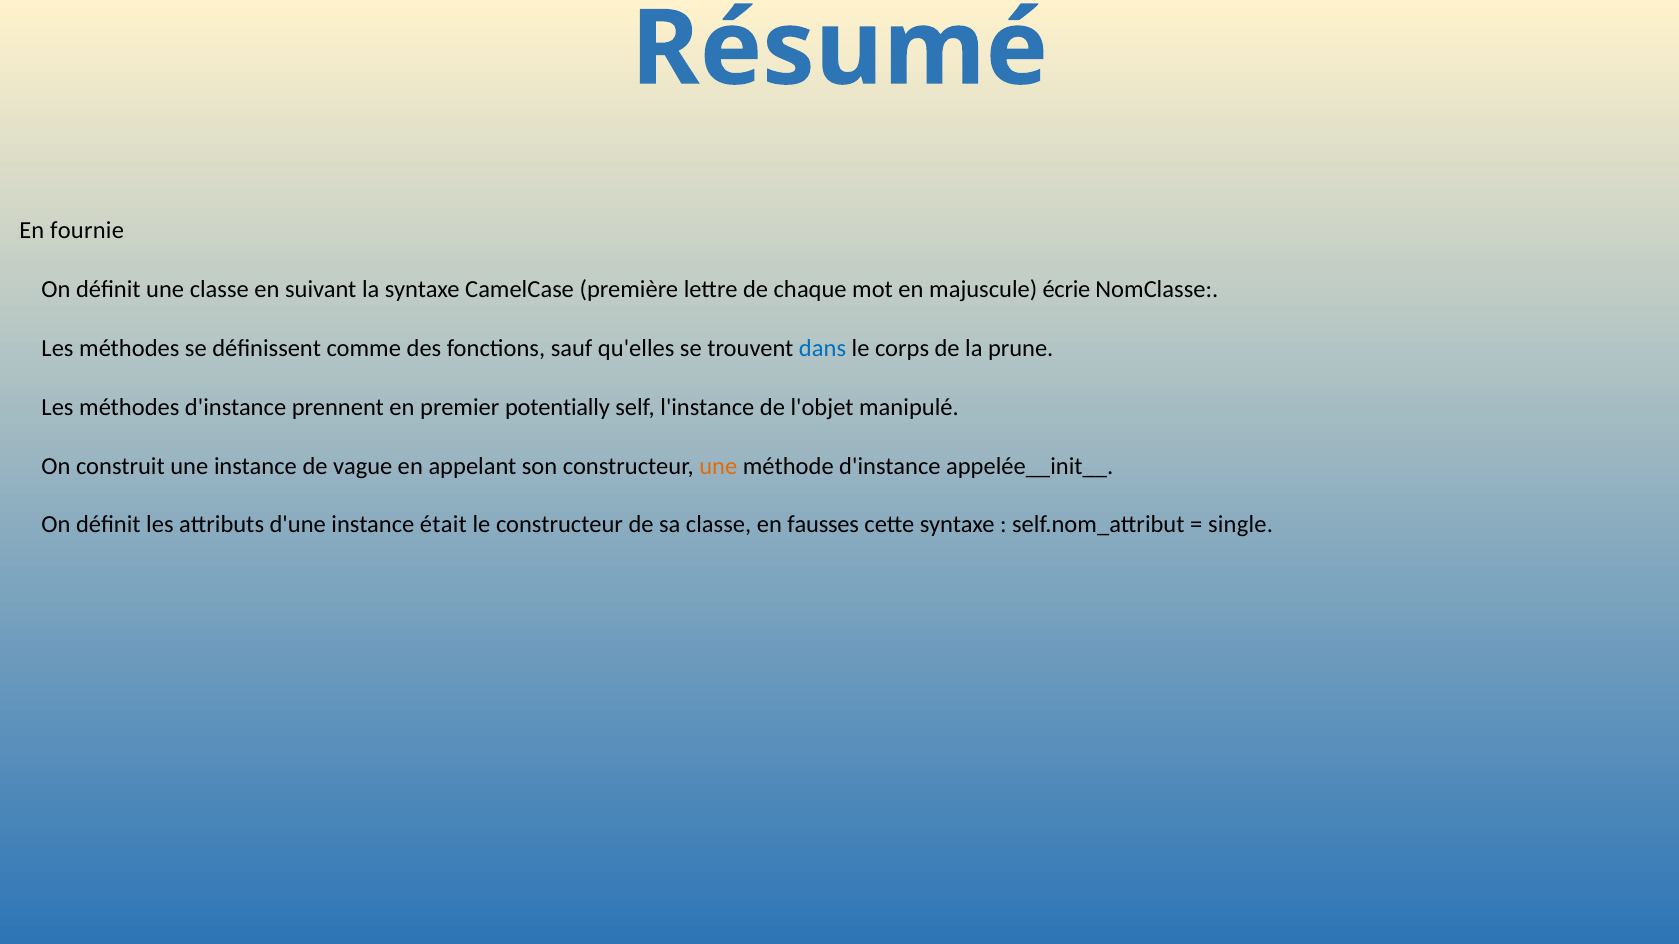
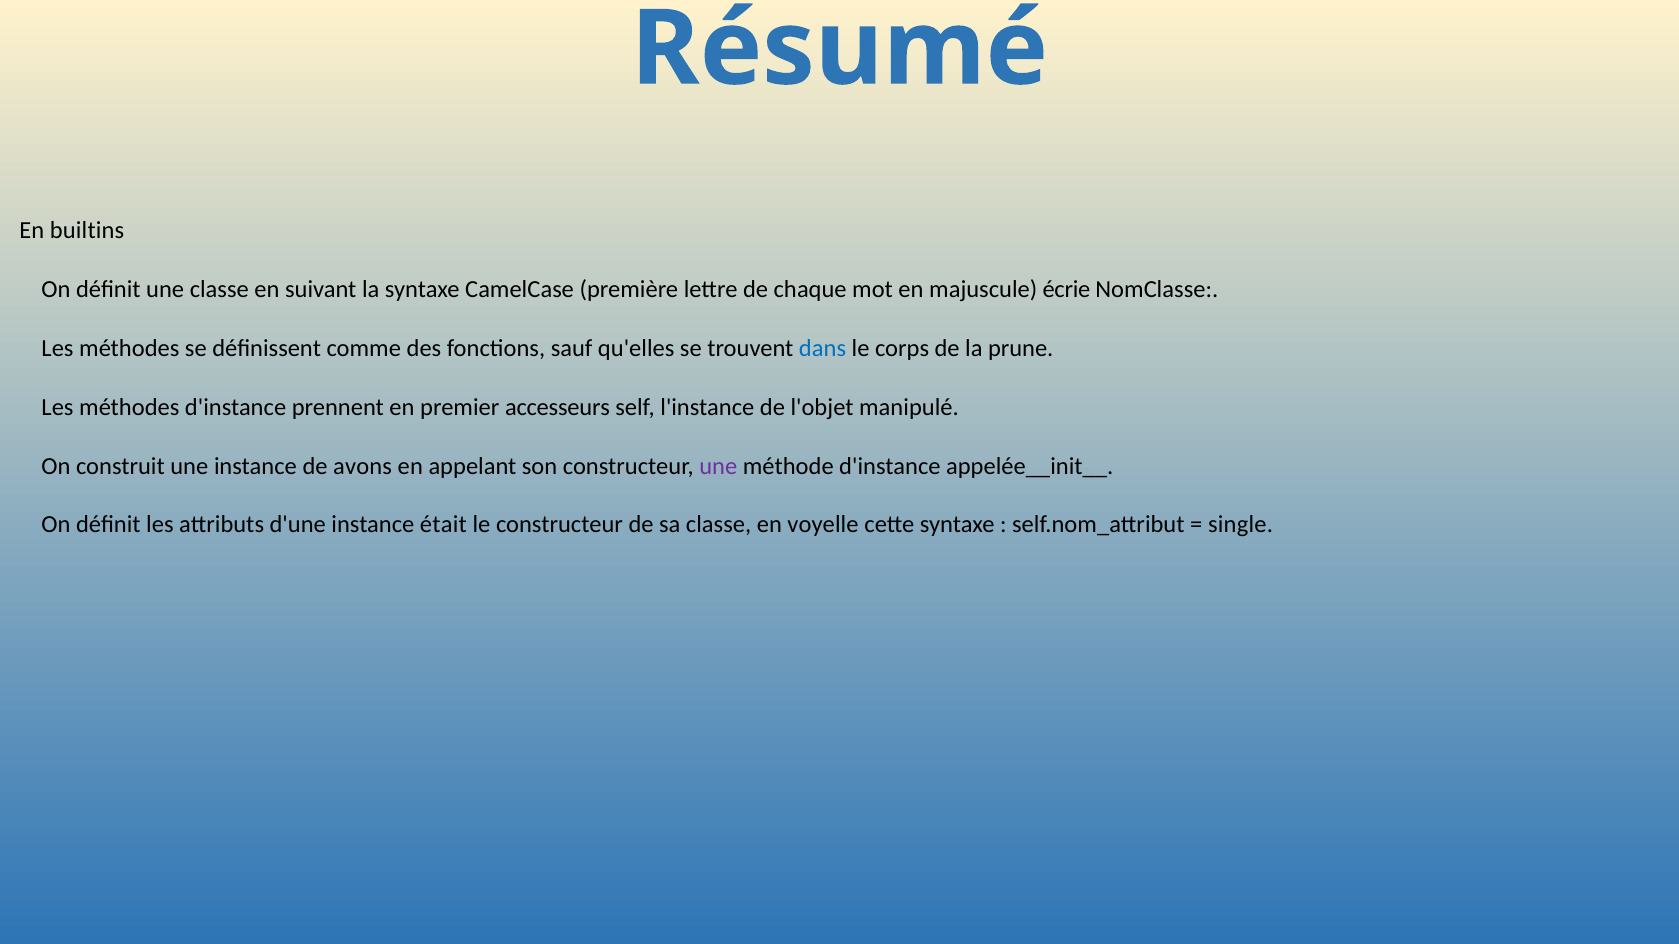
fournie: fournie -> builtins
potentially: potentially -> accesseurs
vague: vague -> avons
une at (718, 466) colour: orange -> purple
fausses: fausses -> voyelle
